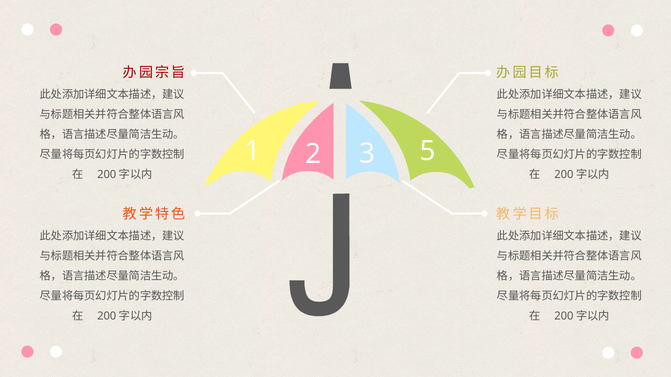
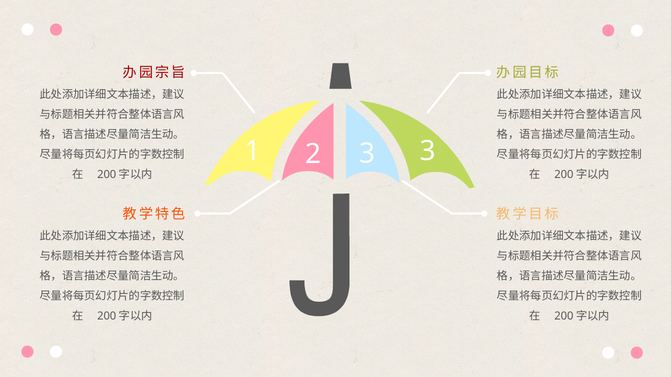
1 5: 5 -> 3
